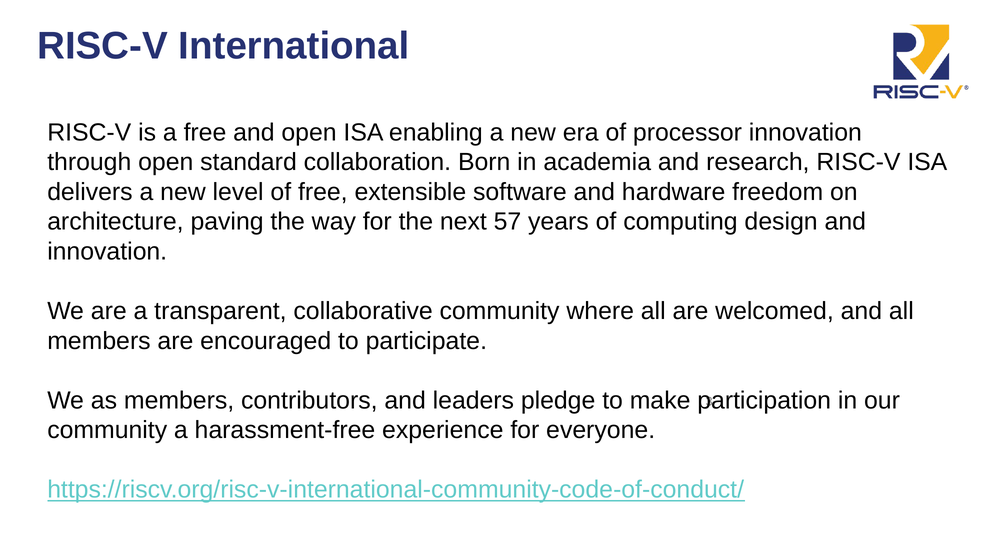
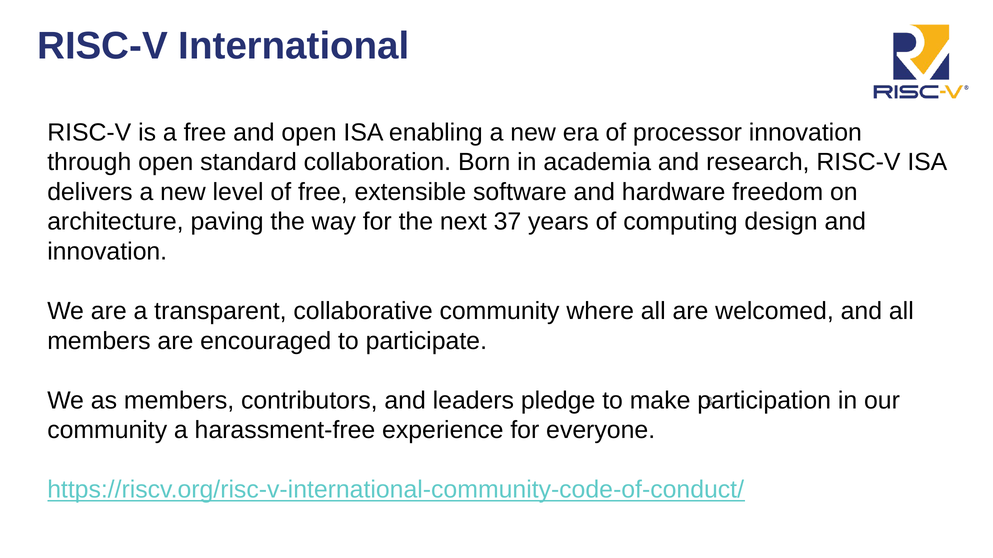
57: 57 -> 37
